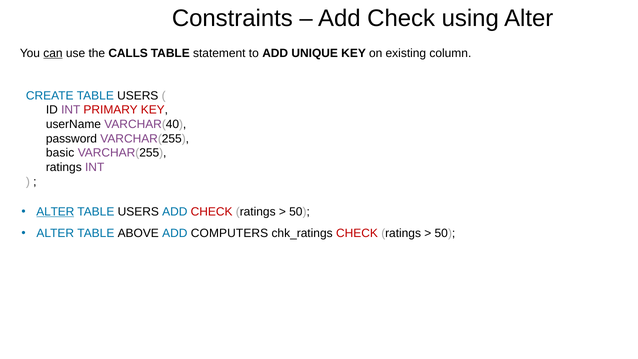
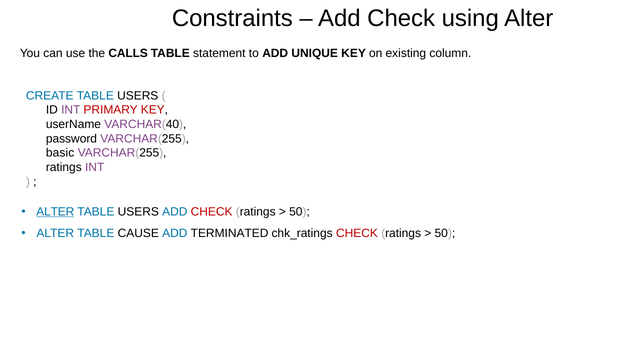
can underline: present -> none
ABOVE: ABOVE -> CAUSE
COMPUTERS: COMPUTERS -> TERMINATED
